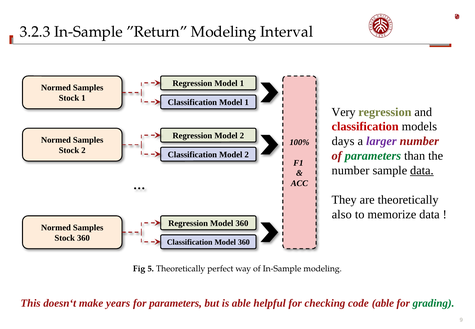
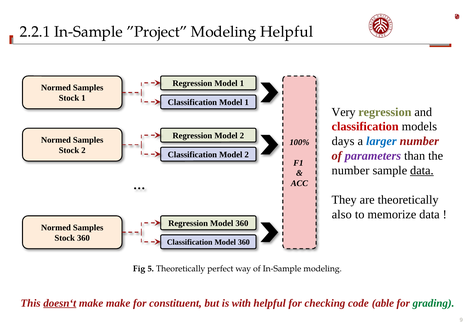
3.2.3: 3.2.3 -> 2.2.1
”Return: ”Return -> ”Project
Modeling Interval: Interval -> Helpful
larger colour: purple -> blue
parameters at (373, 156) colour: green -> purple
doesn‘t underline: none -> present
make years: years -> make
for parameters: parameters -> constituent
is able: able -> with
